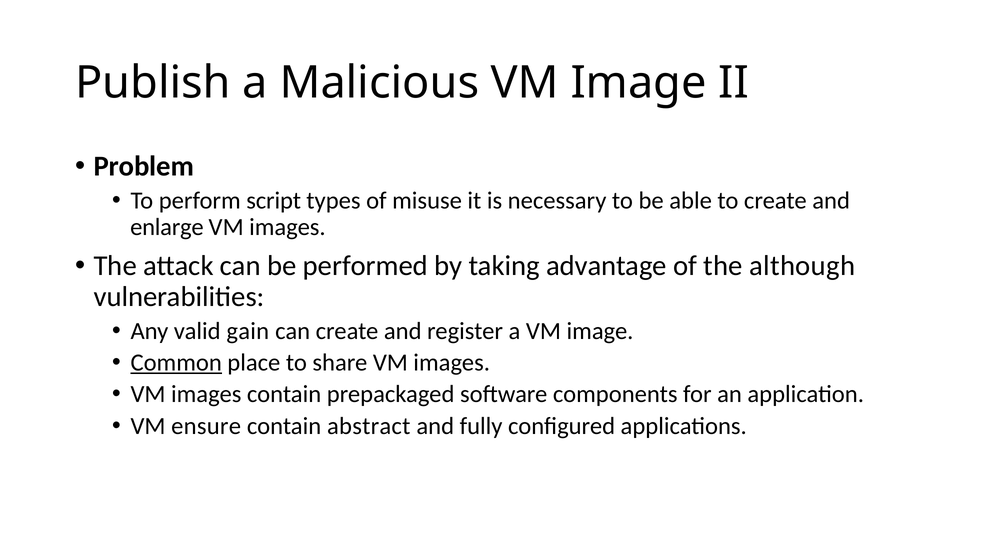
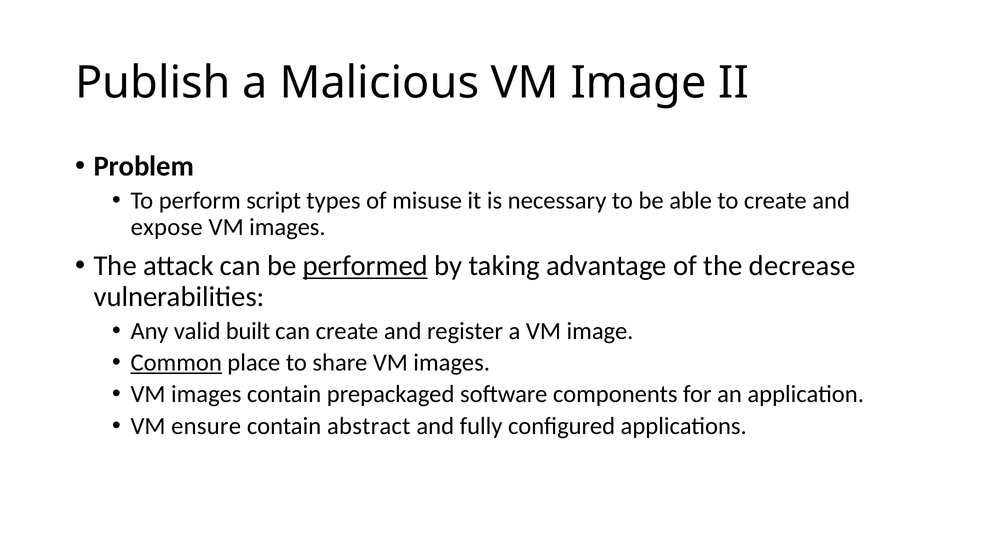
enlarge: enlarge -> expose
performed underline: none -> present
although: although -> decrease
gain: gain -> built
